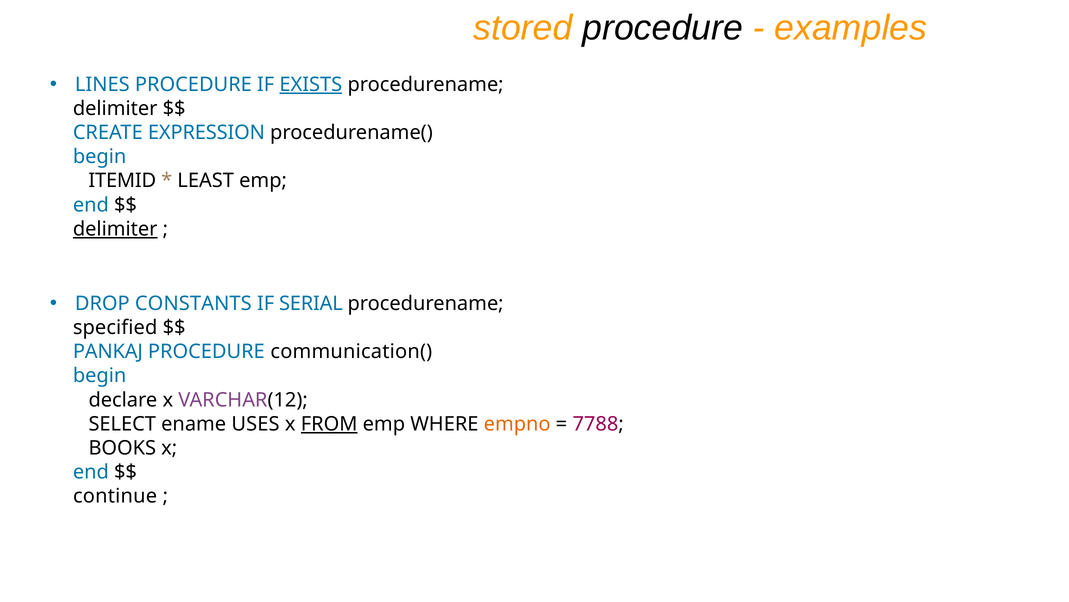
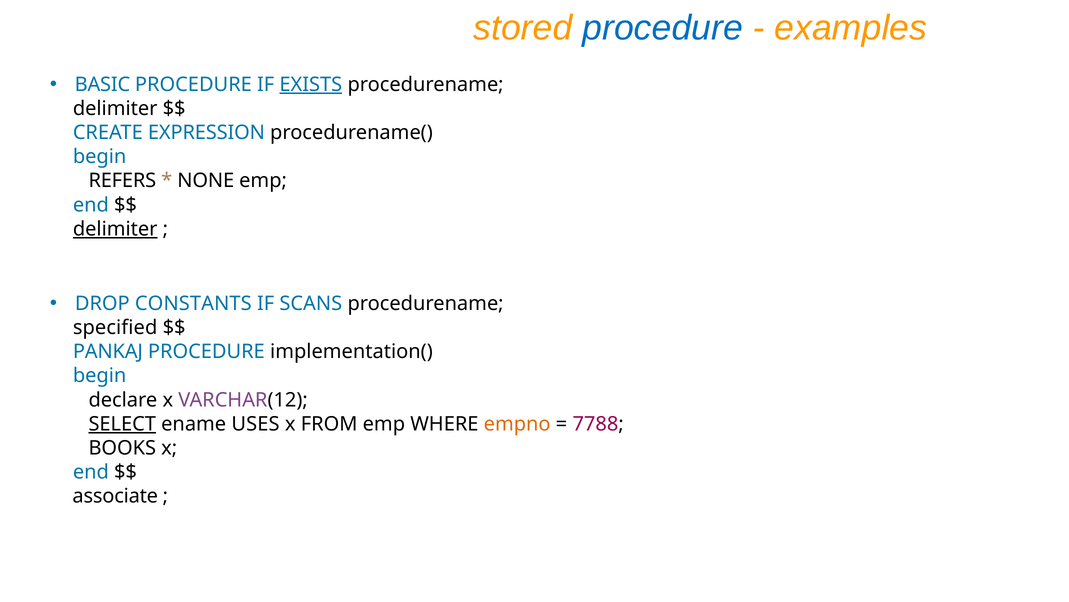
procedure at (663, 28) colour: black -> blue
LINES: LINES -> BASIC
ITEMID: ITEMID -> REFERS
LEAST: LEAST -> NONE
SERIAL: SERIAL -> SCANS
communication(: communication( -> implementation(
SELECT underline: none -> present
FROM underline: present -> none
continue: continue -> associate
